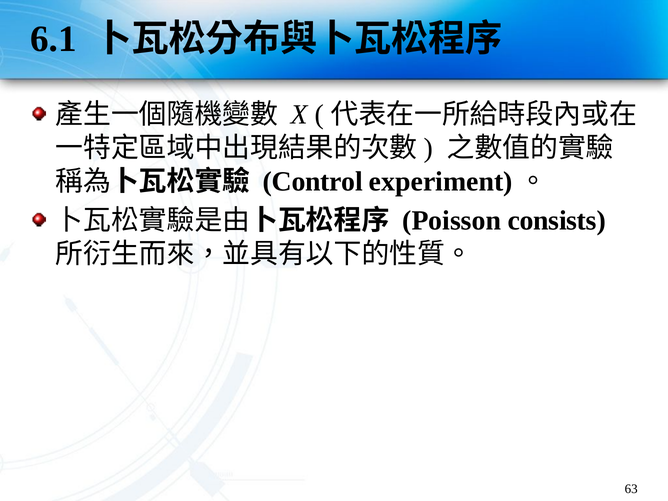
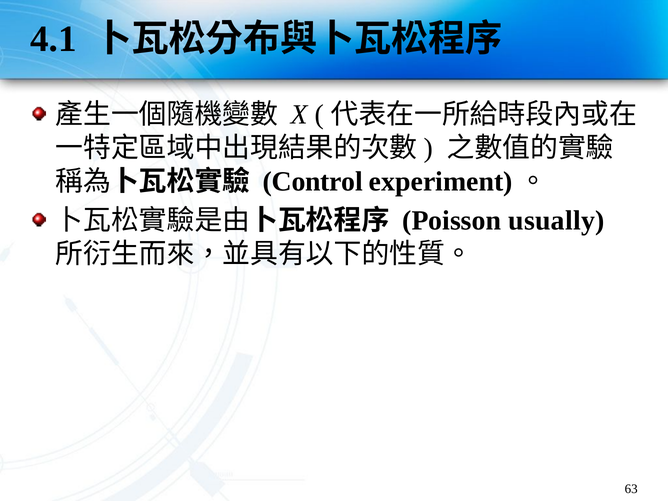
6.1: 6.1 -> 4.1
consists: consists -> usually
